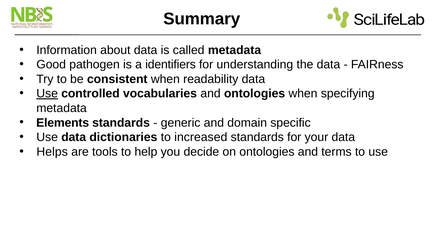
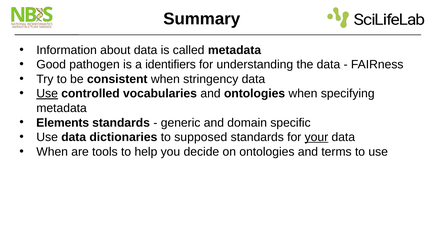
readability: readability -> stringency
increased: increased -> supposed
your underline: none -> present
Helps at (52, 152): Helps -> When
